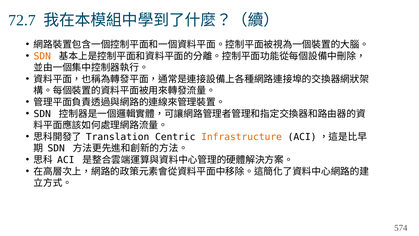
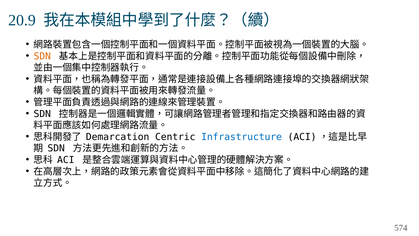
72.7: 72.7 -> 20.9
Translation: Translation -> Demarcation
Infrastructure colour: orange -> blue
